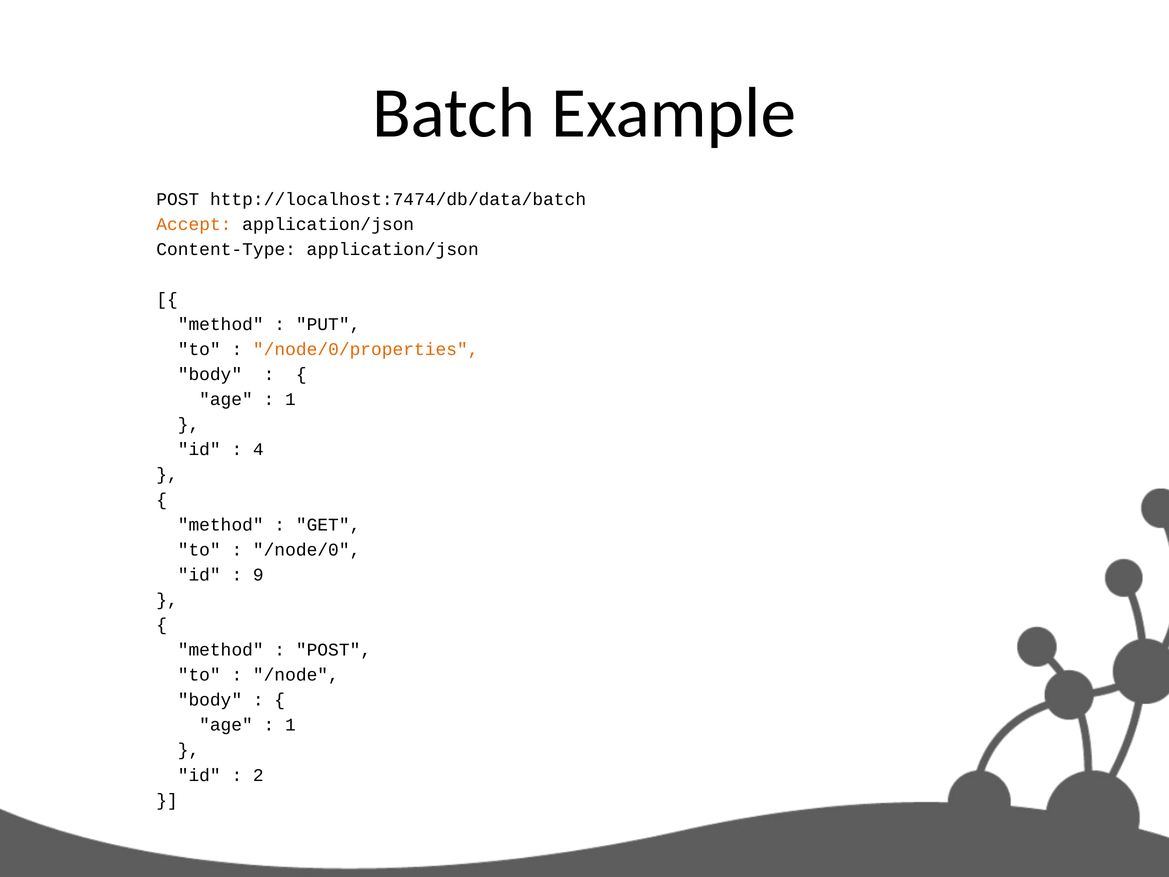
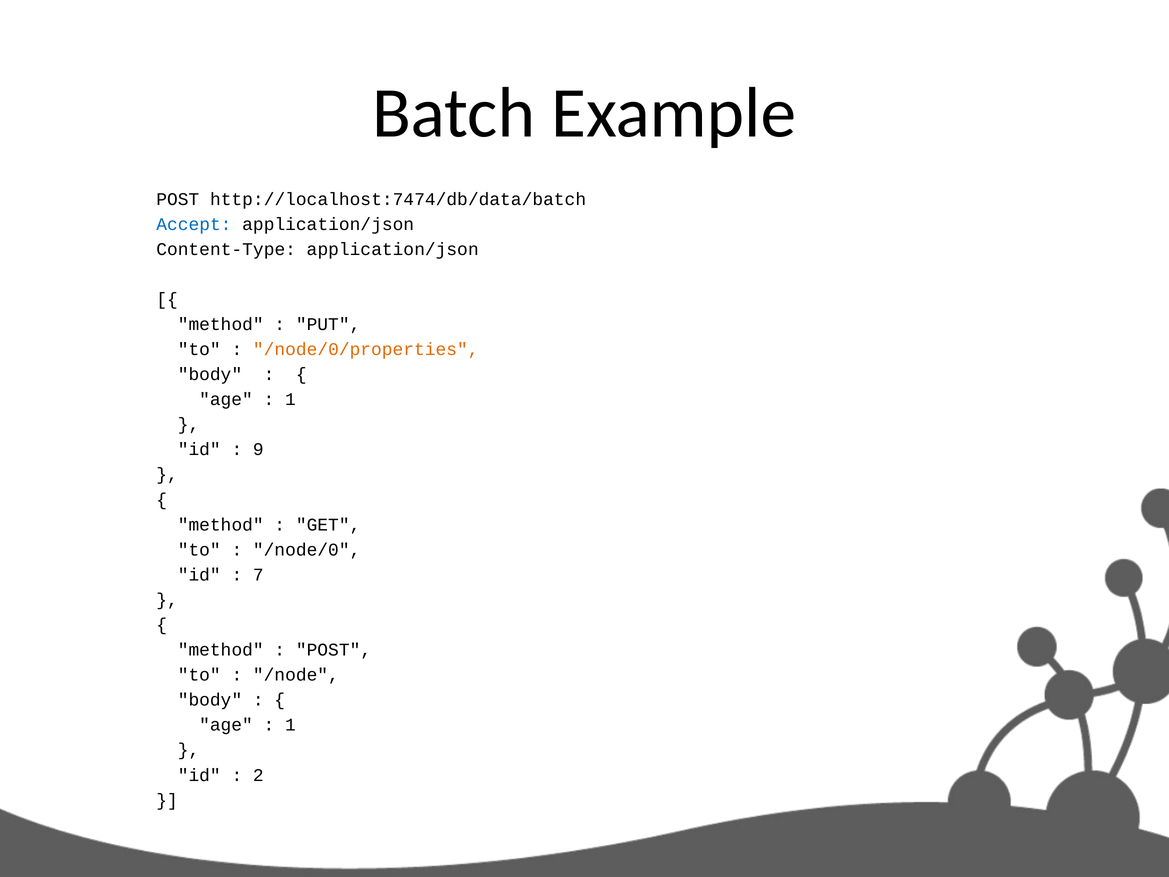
Accept colour: orange -> blue
4: 4 -> 9
9: 9 -> 7
